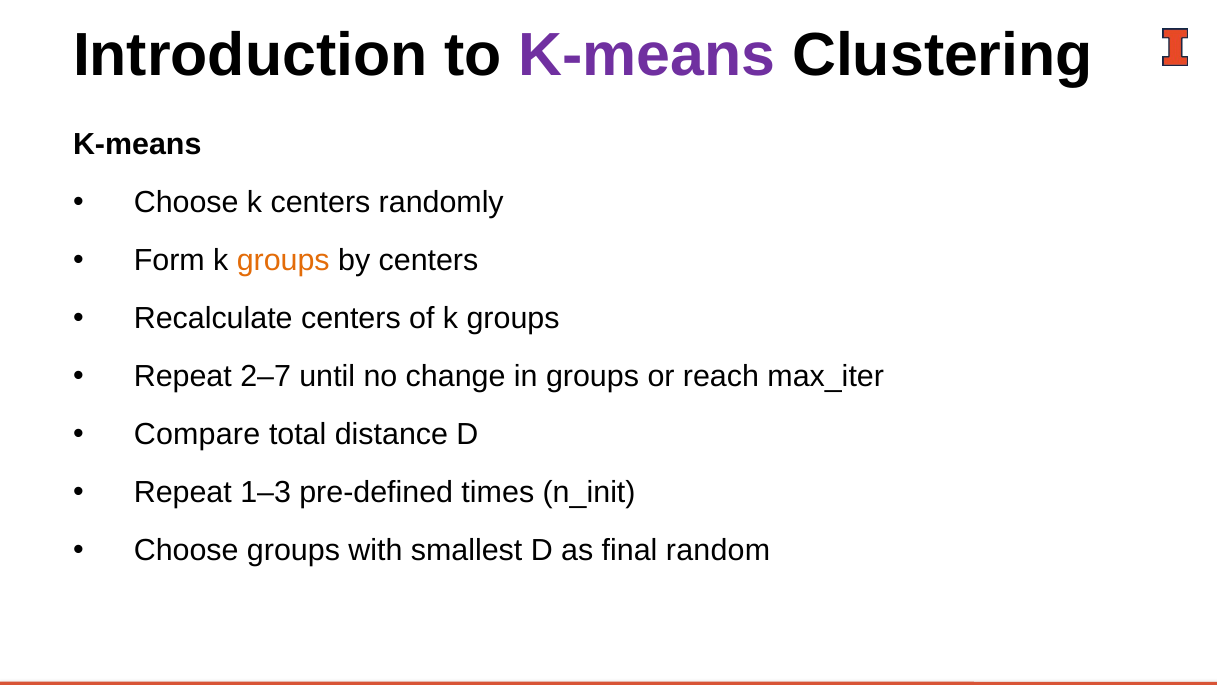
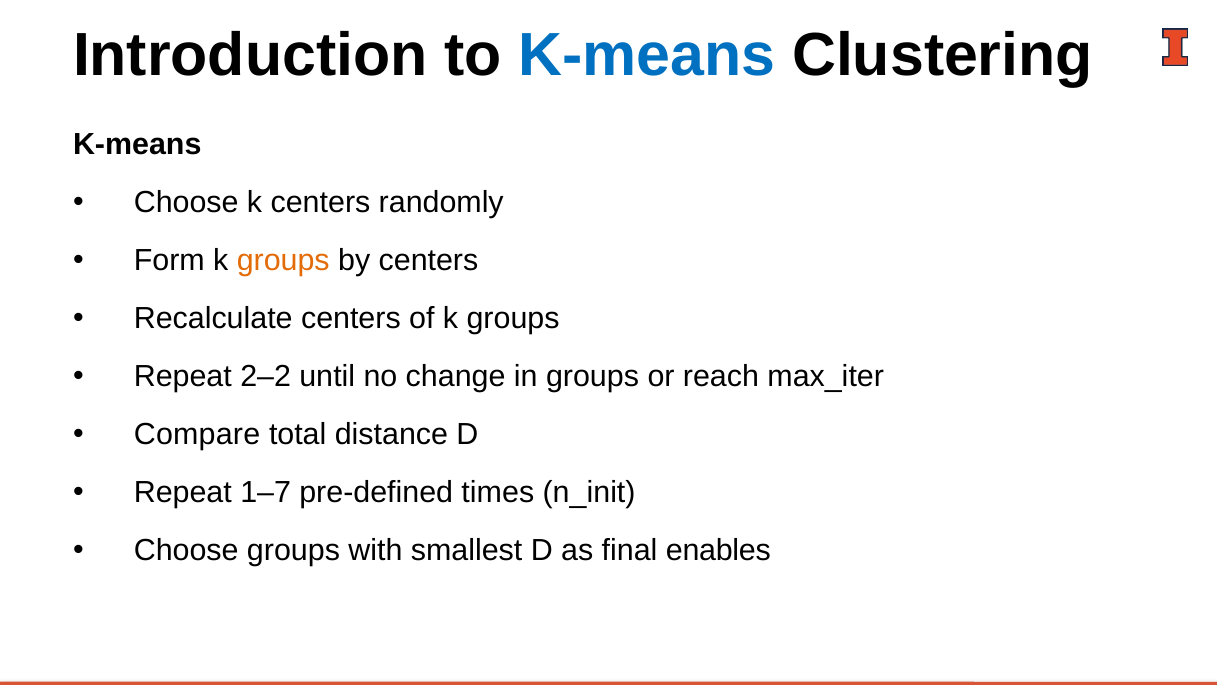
K-means at (647, 55) colour: purple -> blue
2–7: 2–7 -> 2–2
1–3: 1–3 -> 1–7
random: random -> enables
